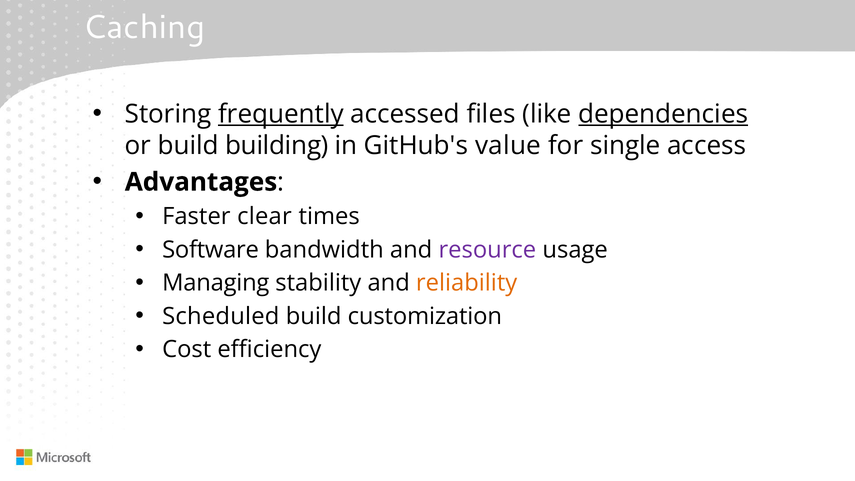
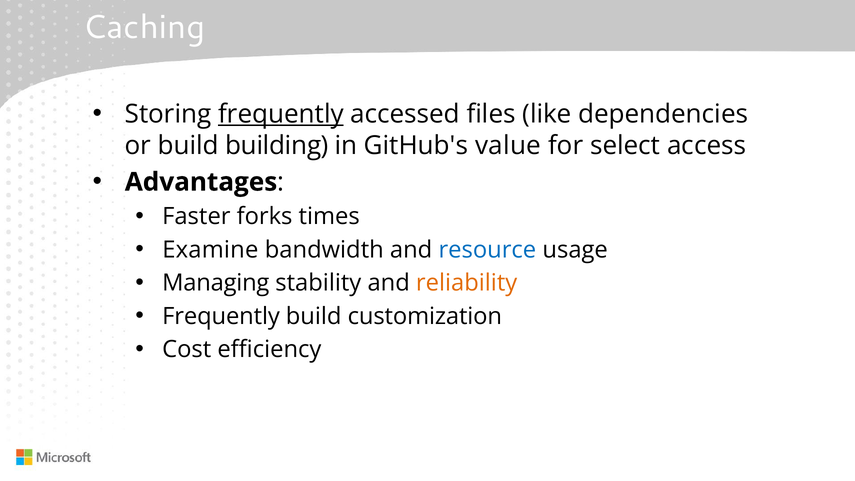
dependencies underline: present -> none
single: single -> select
clear: clear -> forks
Software: Software -> Examine
resource colour: purple -> blue
Scheduled at (221, 316): Scheduled -> Frequently
